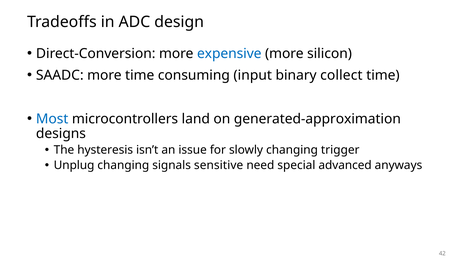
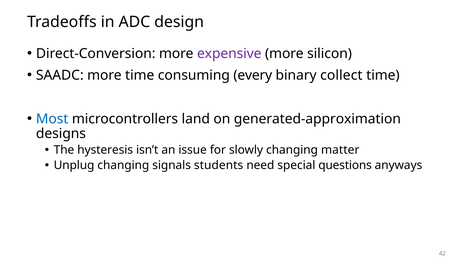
expensive colour: blue -> purple
input: input -> every
trigger: trigger -> matter
sensitive: sensitive -> students
advanced: advanced -> questions
